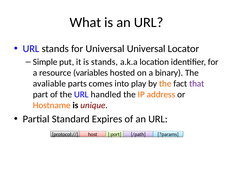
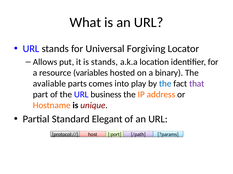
Universal Universal: Universal -> Forgiving
Simple: Simple -> Allows
the at (165, 84) colour: orange -> blue
handled: handled -> business
Expires: Expires -> Elegant
